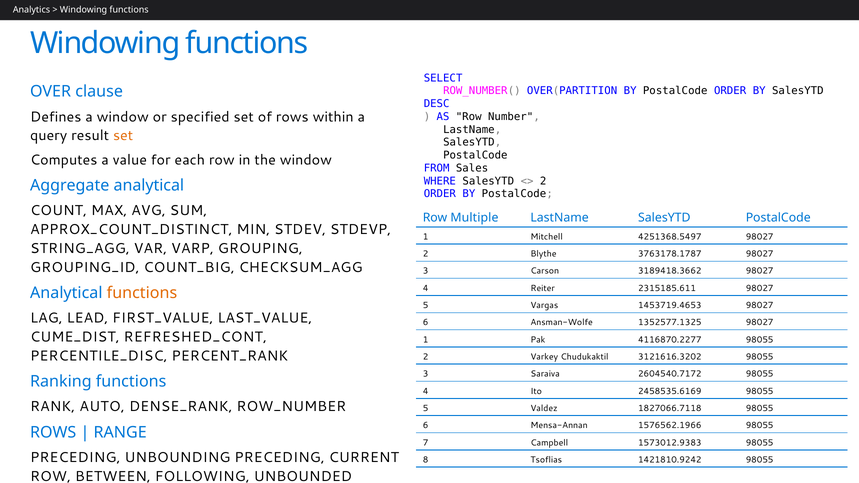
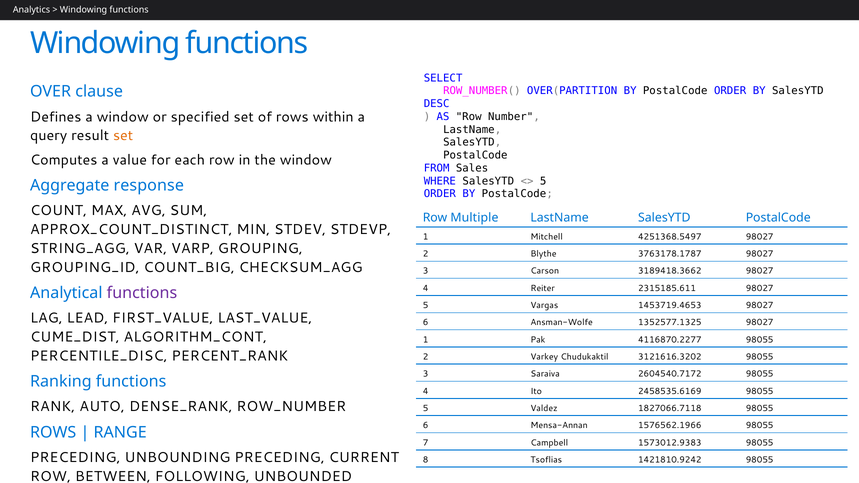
2 at (543, 181): 2 -> 5
Aggregate analytical: analytical -> response
functions at (142, 293) colour: orange -> purple
REFRESHED_CONT: REFRESHED_CONT -> ALGORITHM_CONT
